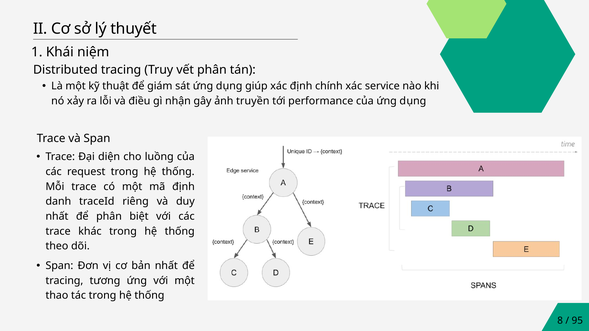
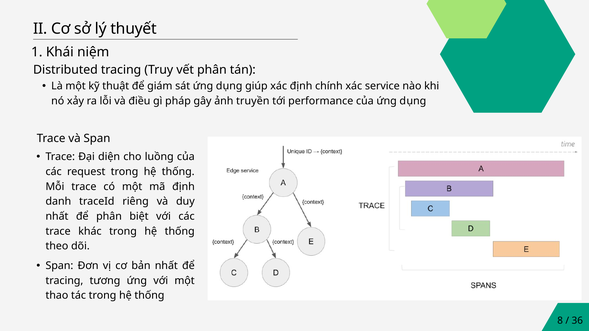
nhận: nhận -> pháp
95: 95 -> 36
